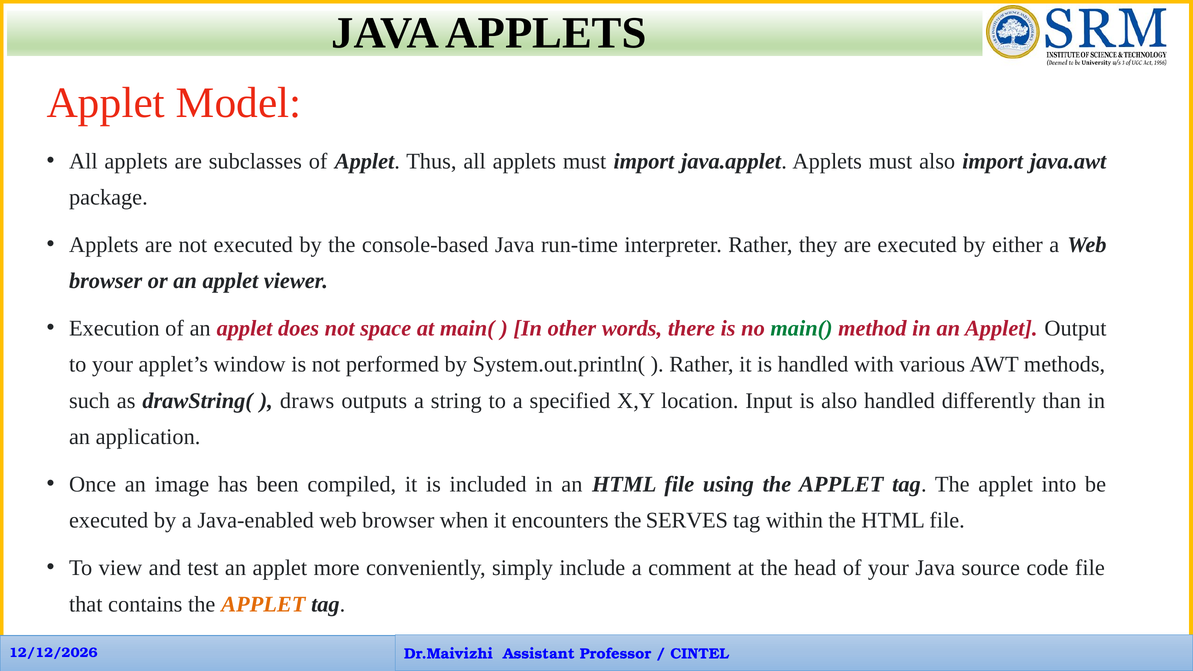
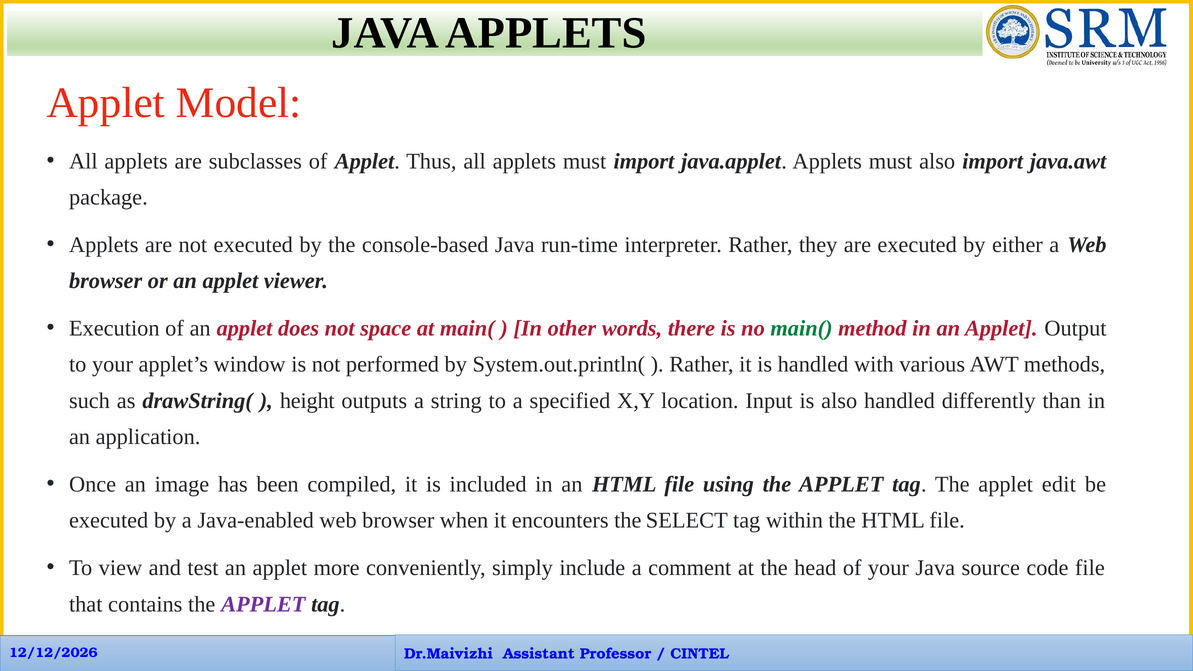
draws: draws -> height
into: into -> edit
SERVES: SERVES -> SELECT
APPLET at (263, 604) colour: orange -> purple
